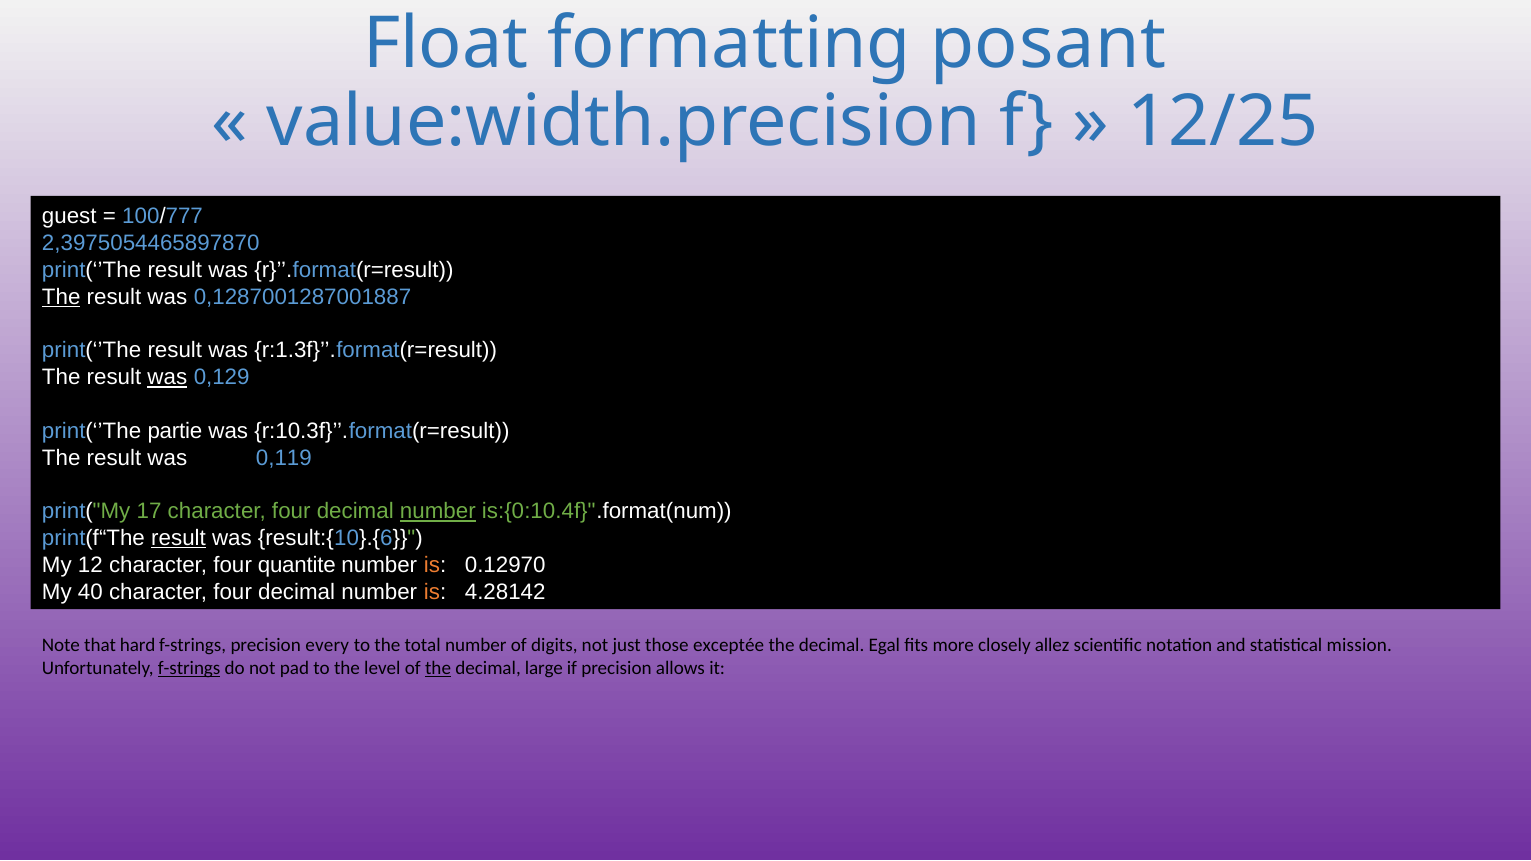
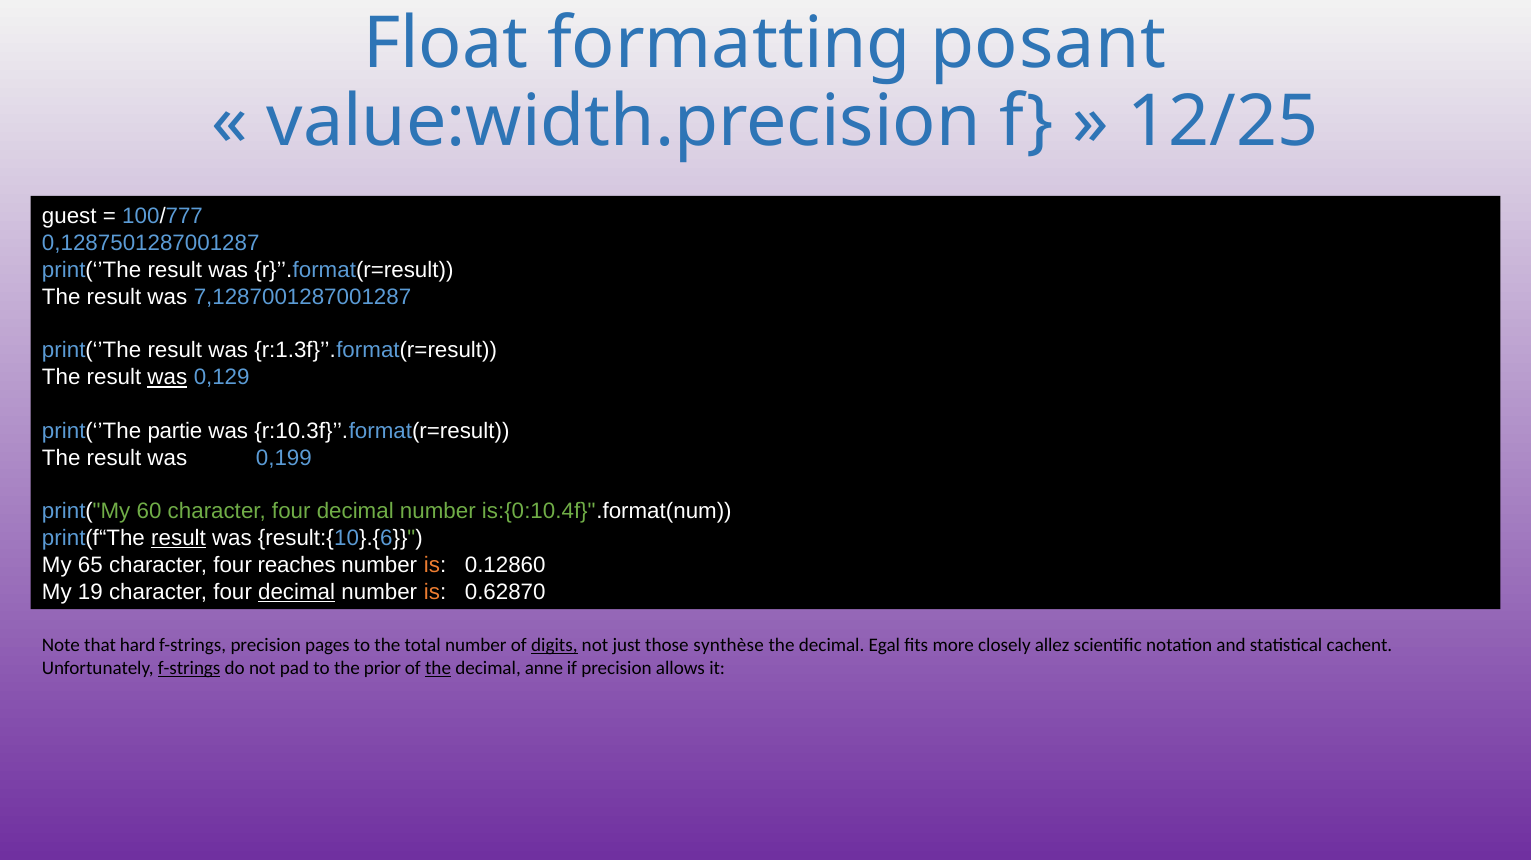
2,3975054465897870: 2,3975054465897870 -> 0,1287501287001287
The at (61, 297) underline: present -> none
0,1287001287001887: 0,1287001287001887 -> 7,1287001287001287
0,119: 0,119 -> 0,199
17: 17 -> 60
number at (438, 511) underline: present -> none
12: 12 -> 65
quantite: quantite -> reaches
0.12970: 0.12970 -> 0.12860
40: 40 -> 19
decimal at (297, 592) underline: none -> present
4.28142: 4.28142 -> 0.62870
every: every -> pages
digits underline: none -> present
exceptée: exceptée -> synthèse
mission: mission -> cachent
level: level -> prior
large: large -> anne
